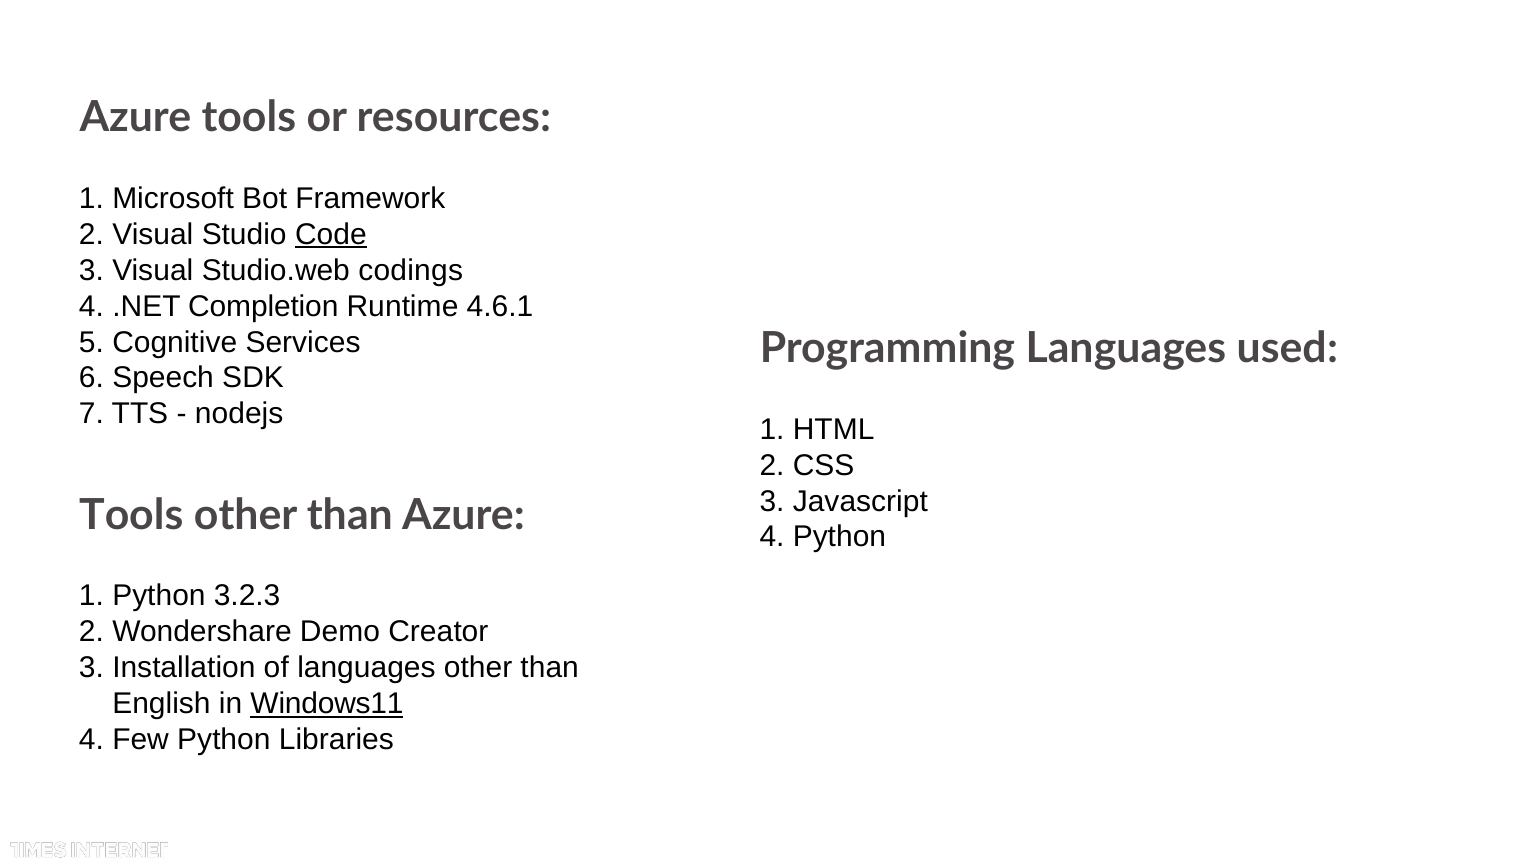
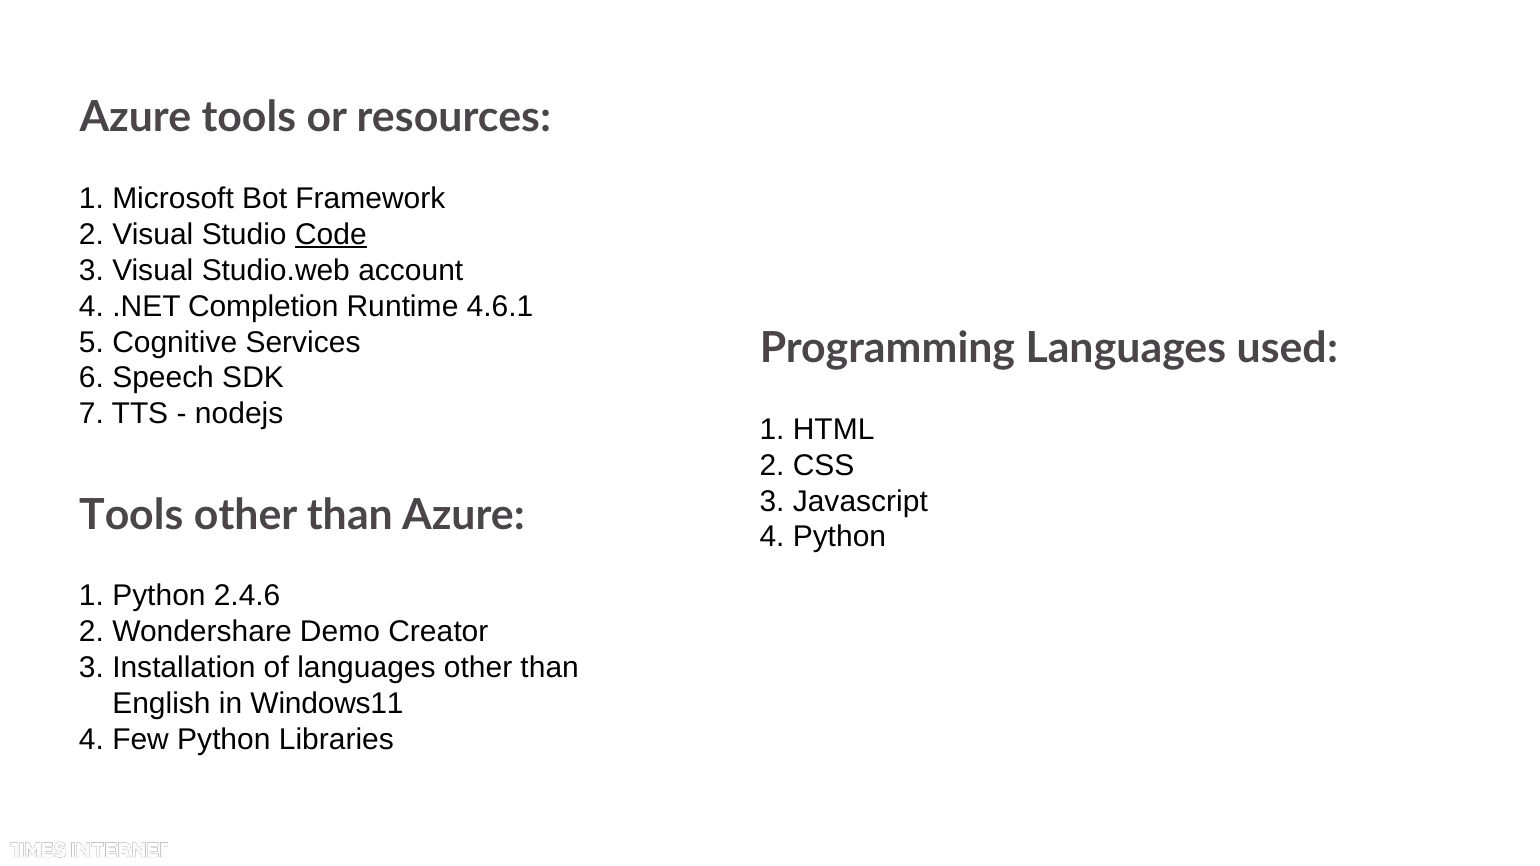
codings: codings -> account
3.2.3: 3.2.3 -> 2.4.6
Windows11 underline: present -> none
